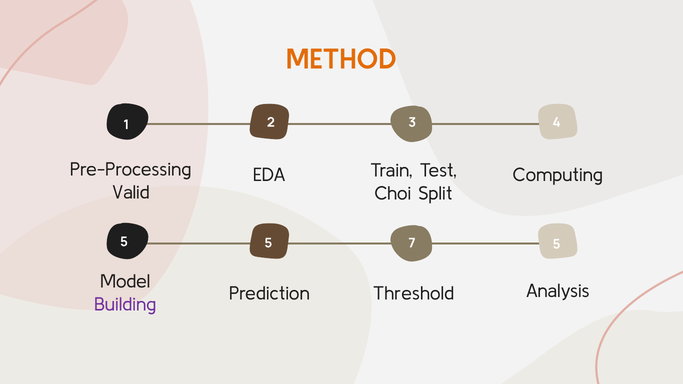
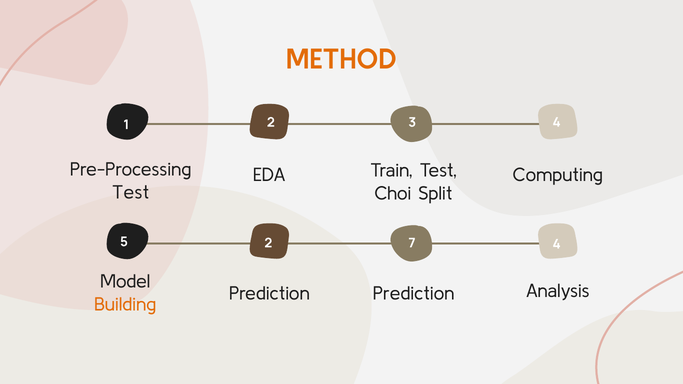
Valid at (131, 193): Valid -> Test
5 5: 5 -> 2
7 5: 5 -> 4
Prediction Threshold: Threshold -> Prediction
Building colour: purple -> orange
